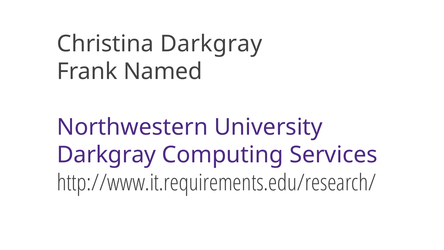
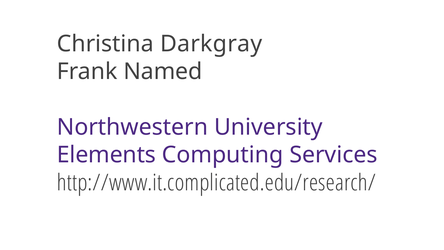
Darkgray at (106, 155): Darkgray -> Elements
http://www.it.requirements.edu/research/: http://www.it.requirements.edu/research/ -> http://www.it.complicated.edu/research/
